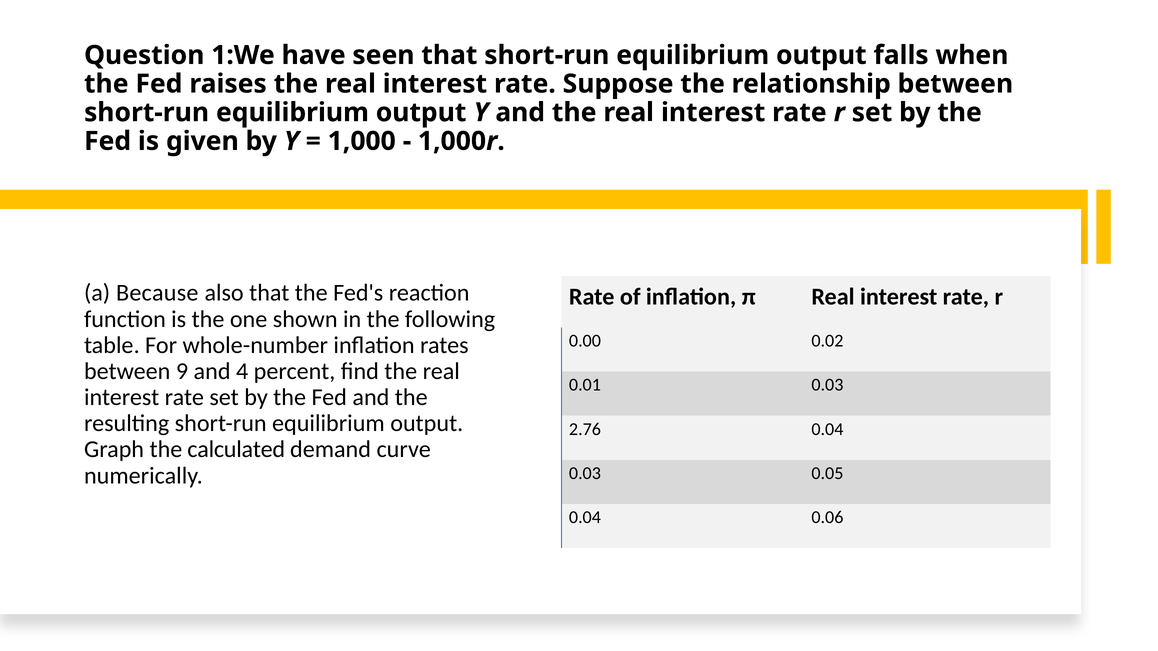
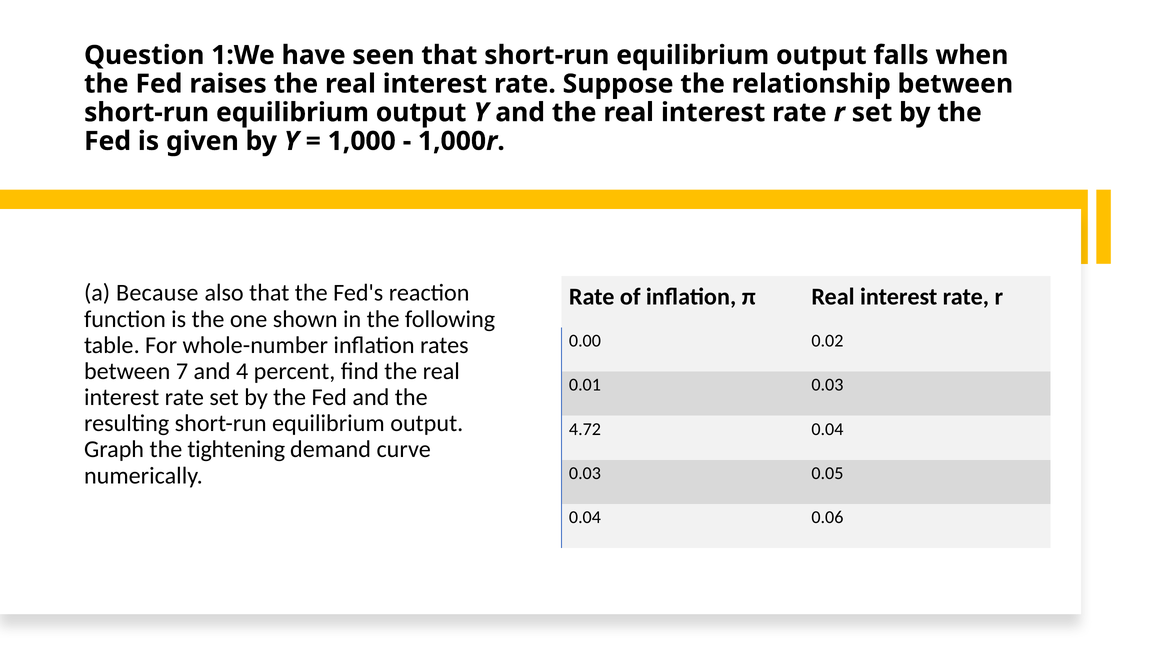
9: 9 -> 7
2.76: 2.76 -> 4.72
calculated: calculated -> tightening
